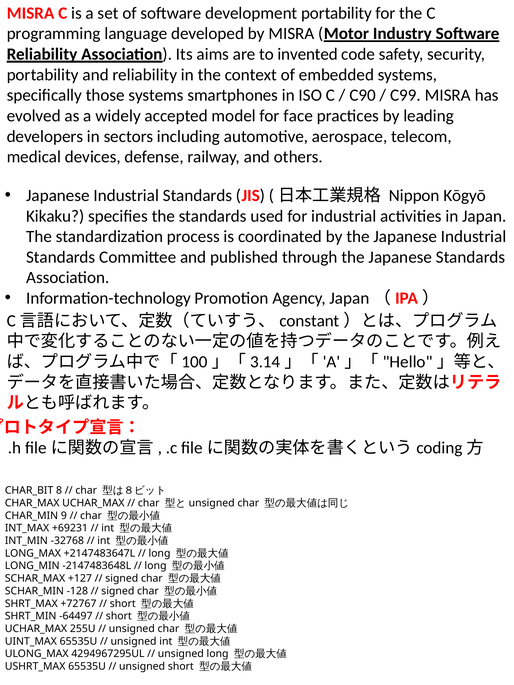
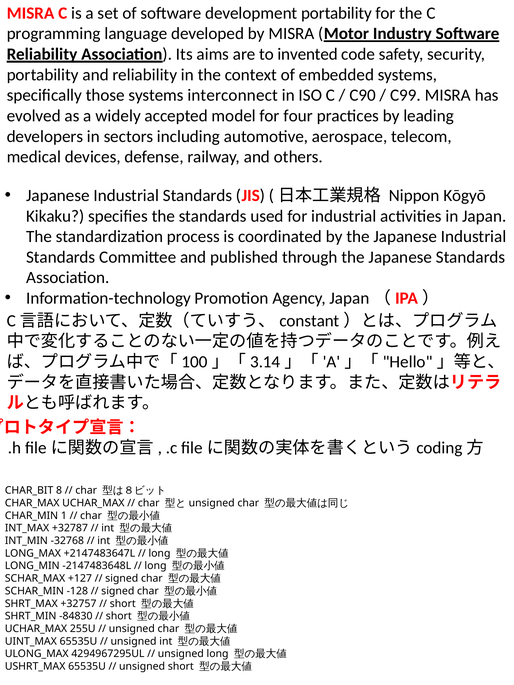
smartphones: smartphones -> interconnect
face: face -> four
9: 9 -> 1
+69231: +69231 -> +32787
+72767: +72767 -> +32757
-64497: -64497 -> -84830
